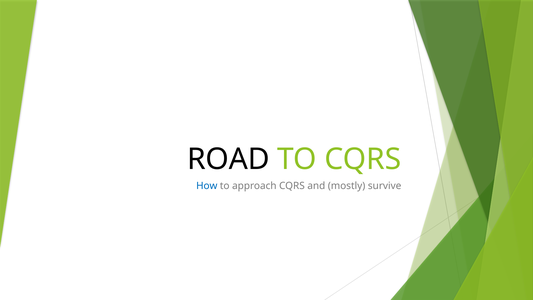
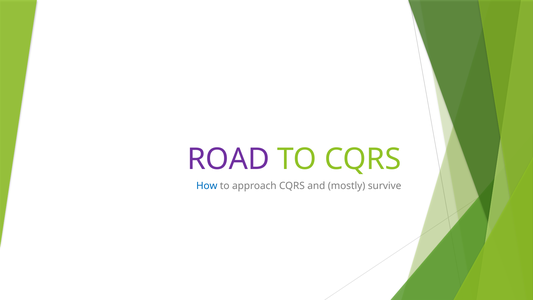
ROAD colour: black -> purple
